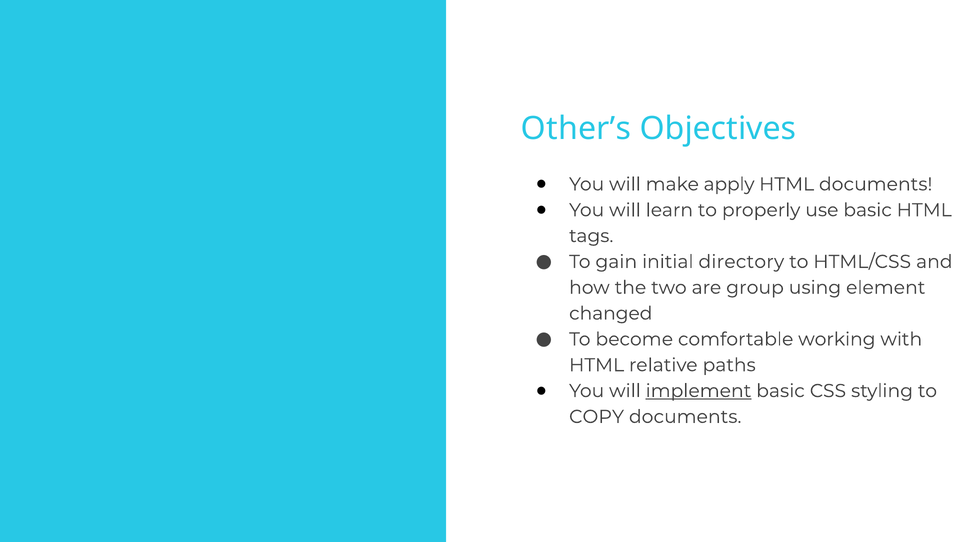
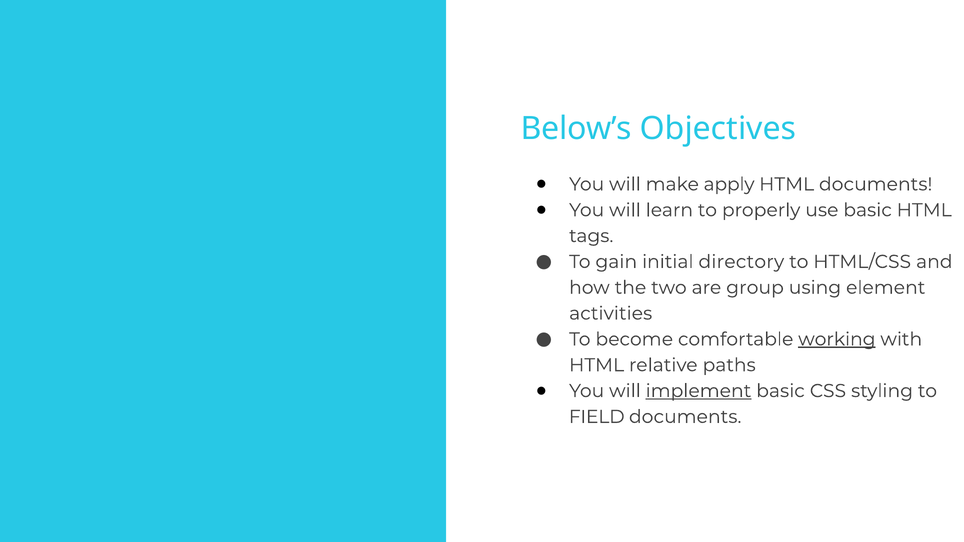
Other’s: Other’s -> Below’s
changed: changed -> activities
working underline: none -> present
COPY: COPY -> FIELD
